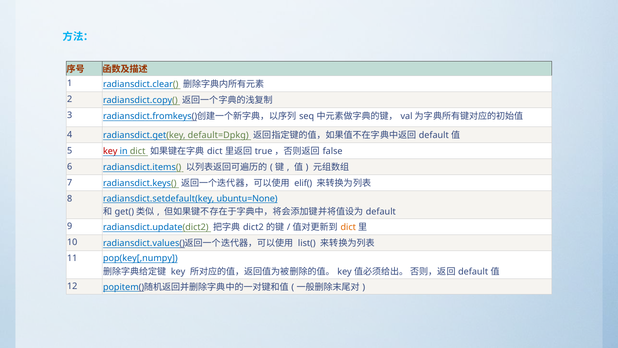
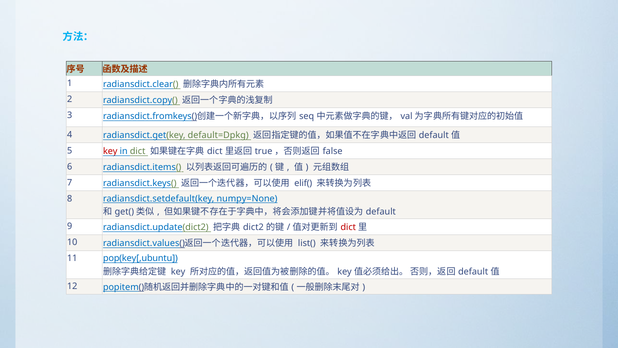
ubuntu=None: ubuntu=None -> numpy=None
dict at (348, 227) colour: orange -> red
pop(key[,numpy: pop(key[,numpy -> pop(key[,ubuntu
